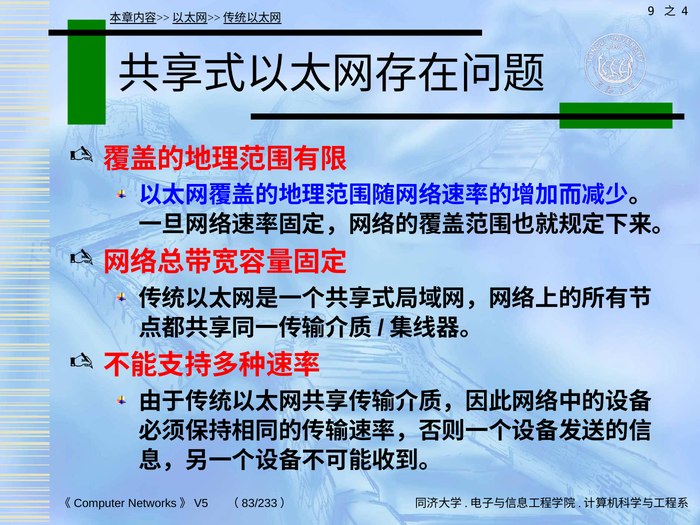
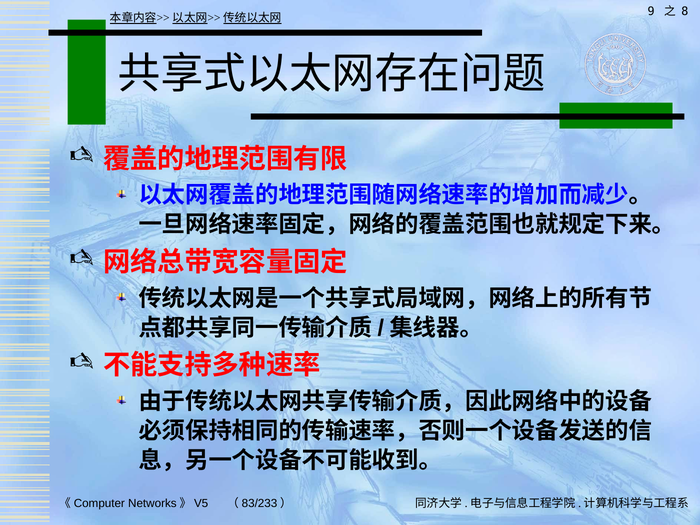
4: 4 -> 8
